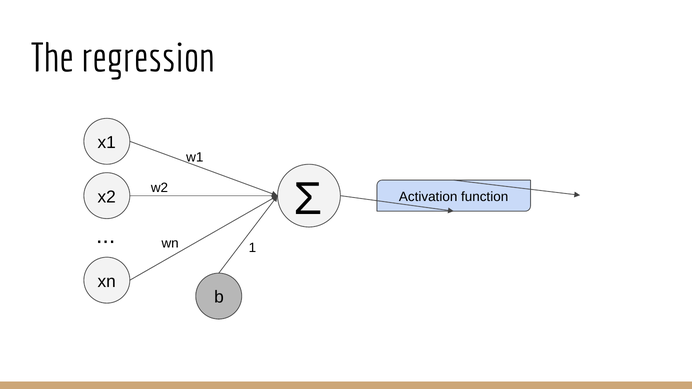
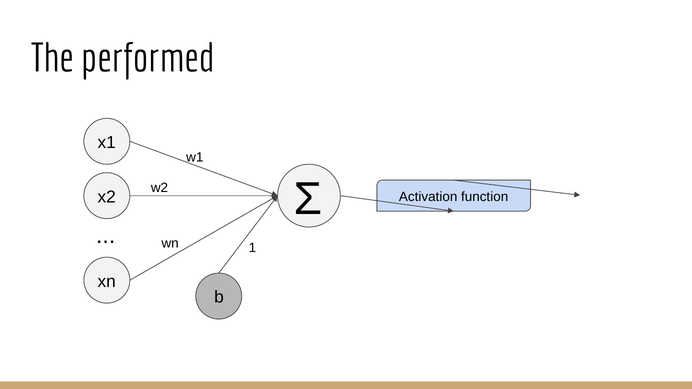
regression: regression -> performed
